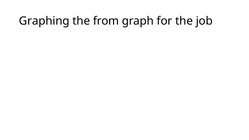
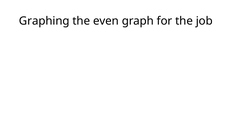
from: from -> even
